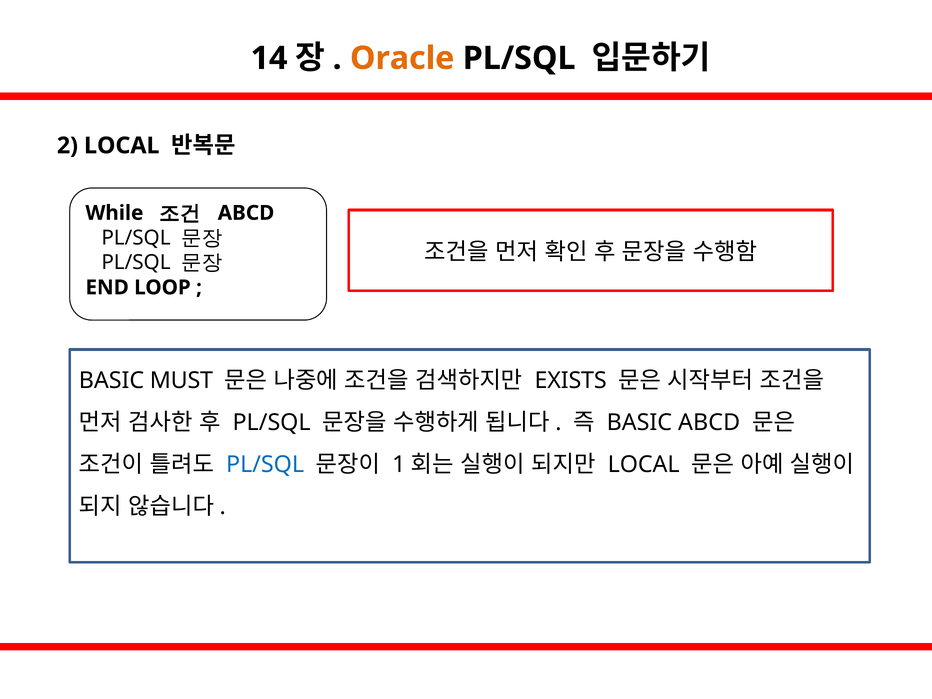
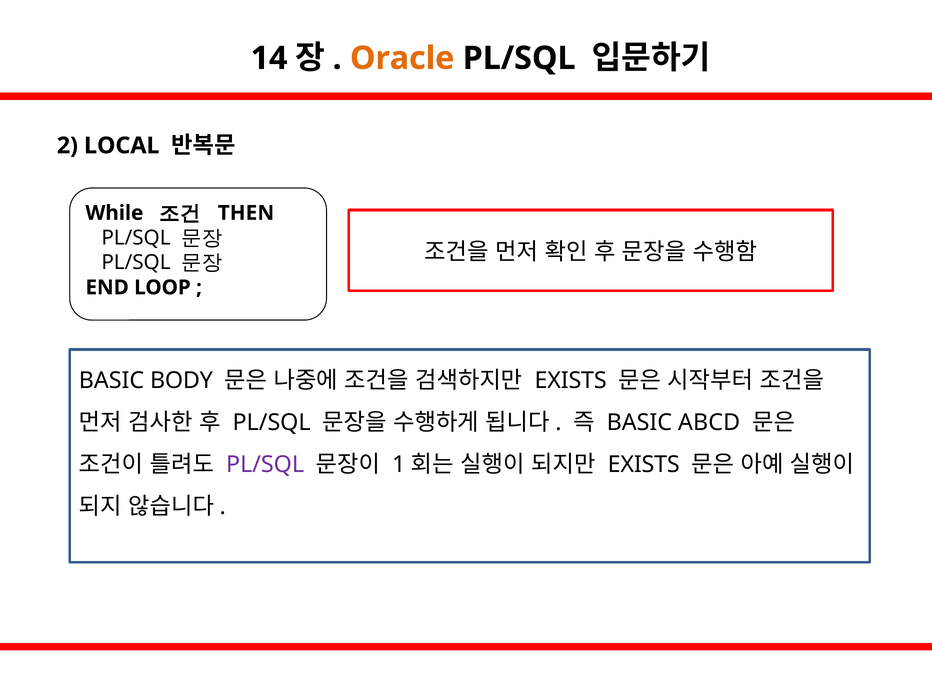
ABCD at (246, 213): ABCD -> THEN
MUST: MUST -> BODY
PL/SQL at (265, 465) colour: blue -> purple
LOCAL at (644, 465): LOCAL -> EXISTS
